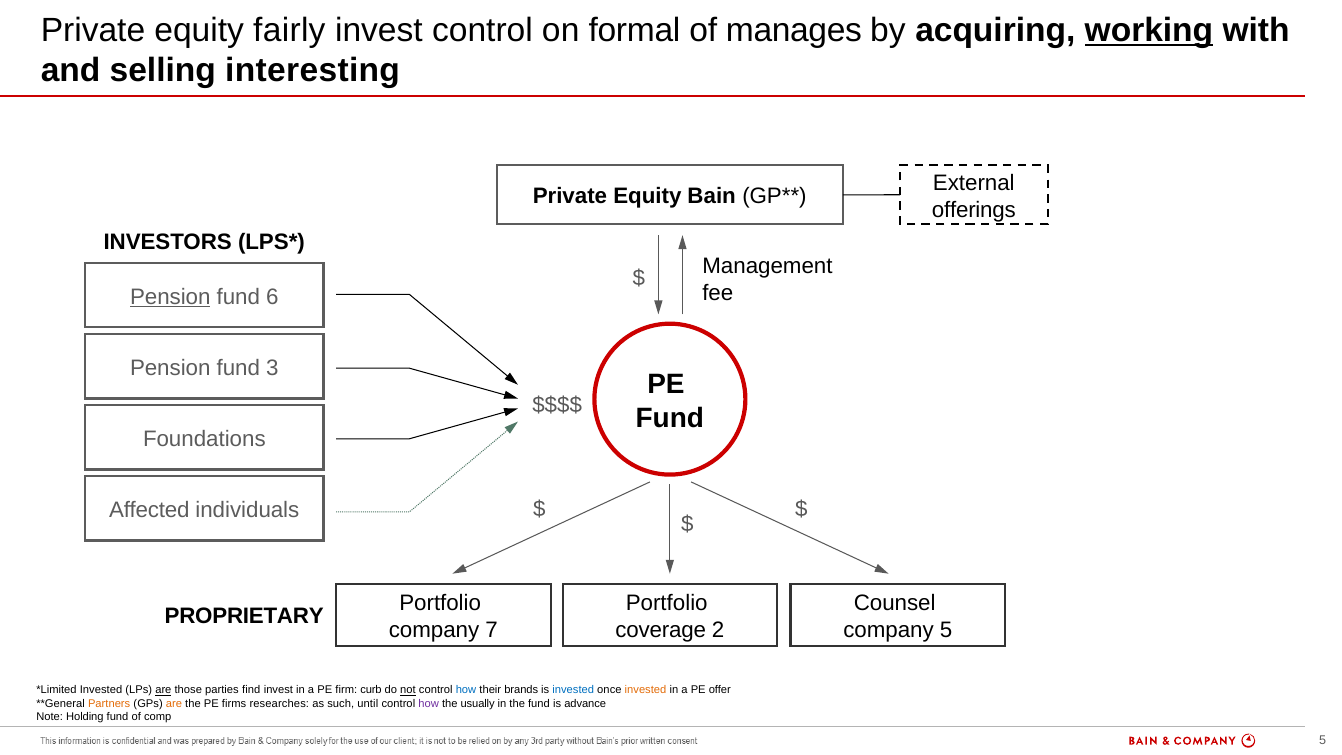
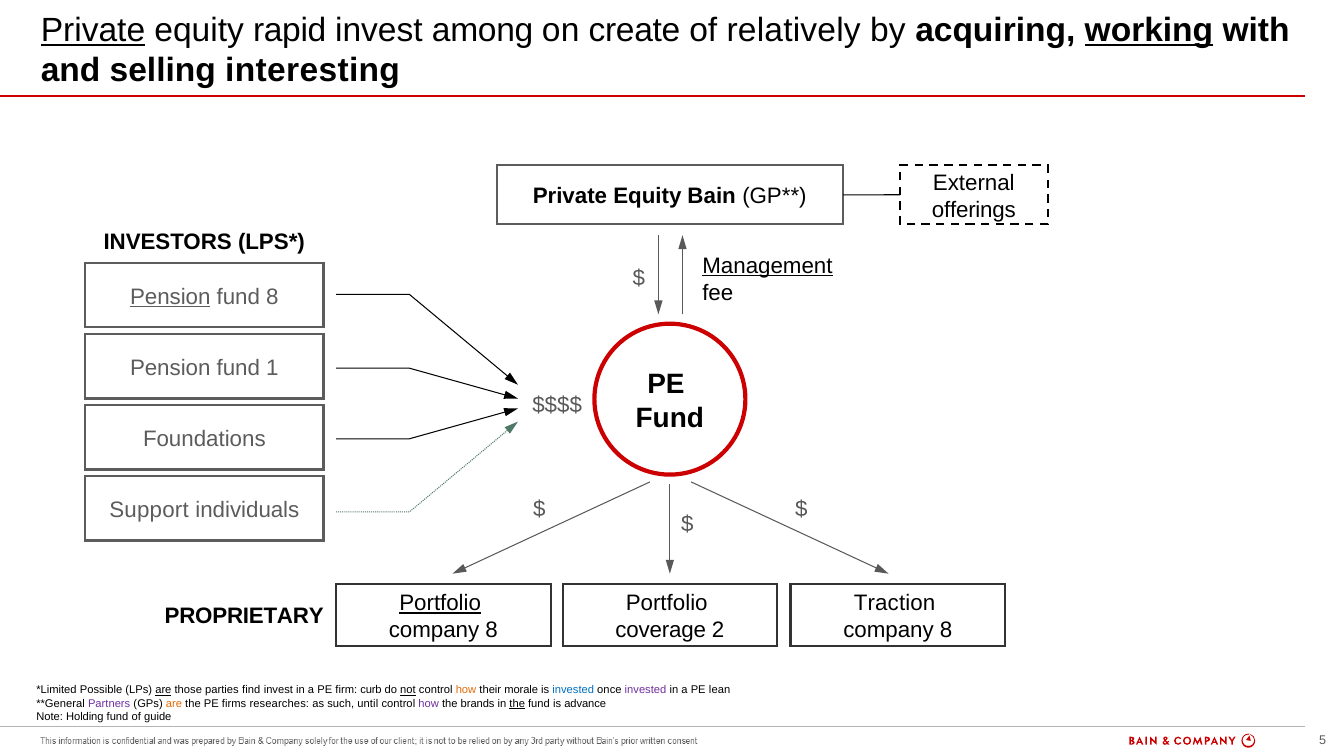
Private at (93, 30) underline: none -> present
fairly: fairly -> rapid
invest control: control -> among
formal: formal -> create
manages: manages -> relatively
Management underline: none -> present
fund 6: 6 -> 8
3: 3 -> 1
Affected: Affected -> Support
Portfolio at (440, 603) underline: none -> present
Counsel: Counsel -> Traction
7 at (492, 630): 7 -> 8
5 at (946, 630): 5 -> 8
Invested at (101, 690): Invested -> Possible
how at (466, 690) colour: blue -> orange
brands: brands -> morale
invested at (646, 690) colour: orange -> purple
offer: offer -> lean
Partners colour: orange -> purple
usually: usually -> brands
the at (517, 703) underline: none -> present
comp: comp -> guide
